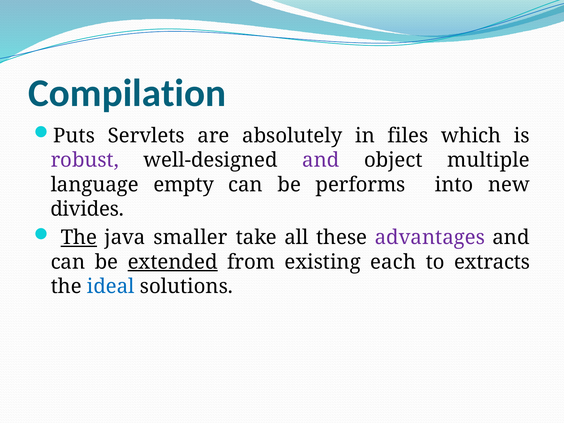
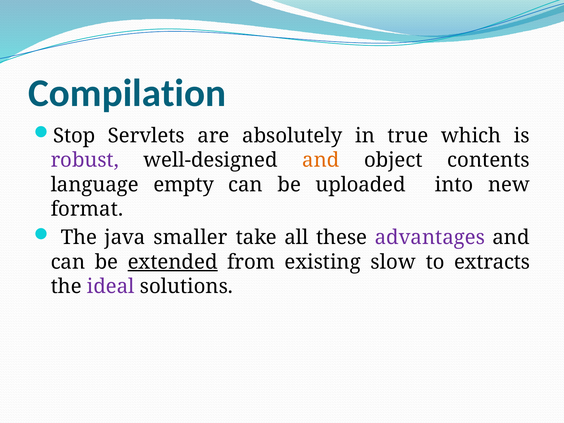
Puts: Puts -> Stop
files: files -> true
and at (321, 160) colour: purple -> orange
multiple: multiple -> contents
performs: performs -> uploaded
divides: divides -> format
The at (79, 238) underline: present -> none
each: each -> slow
ideal colour: blue -> purple
